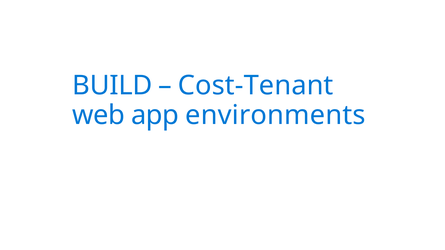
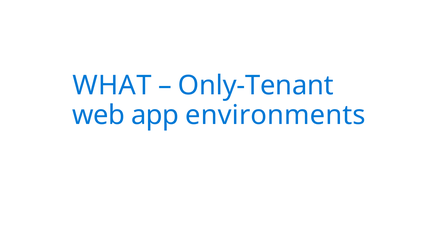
BUILD: BUILD -> WHAT
Cost-Tenant: Cost-Tenant -> Only-Tenant
